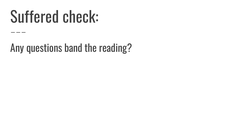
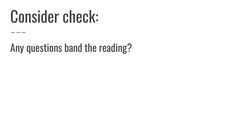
Suffered: Suffered -> Consider
